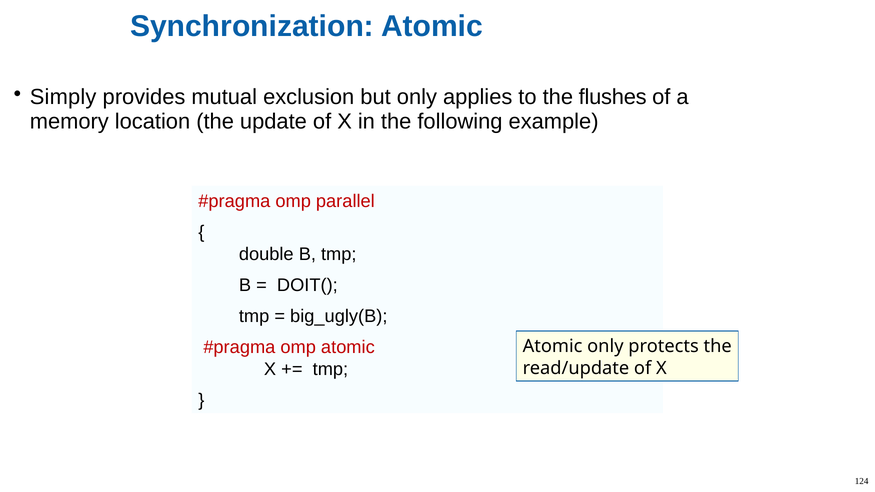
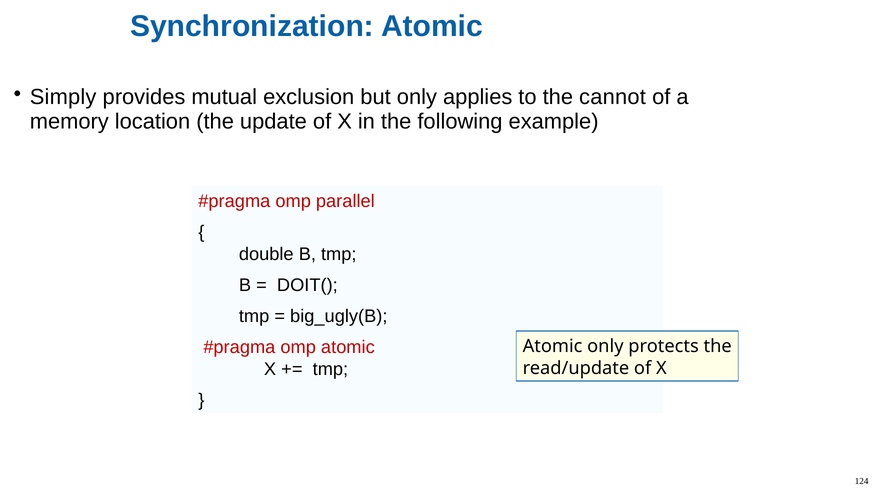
flushes: flushes -> cannot
